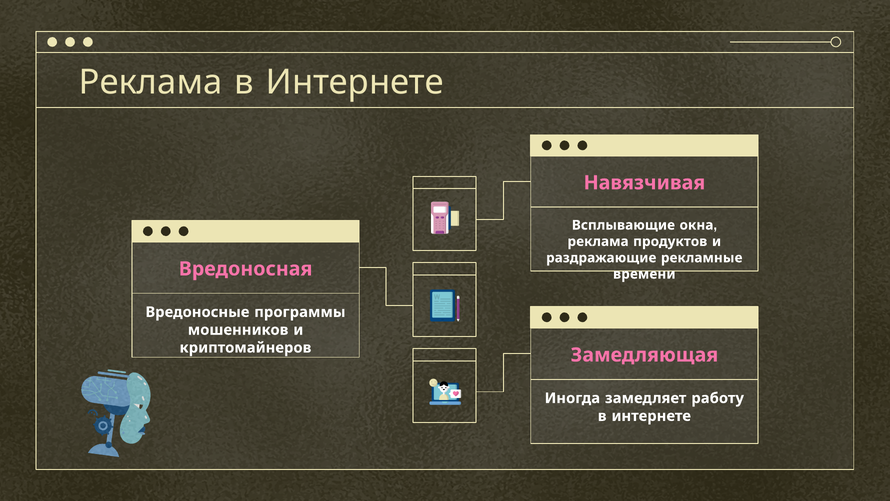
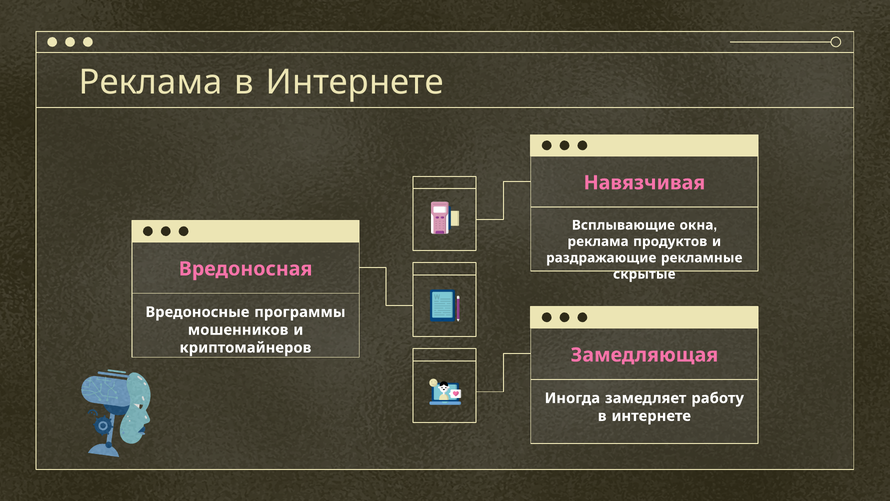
времени: времени -> скрытые
